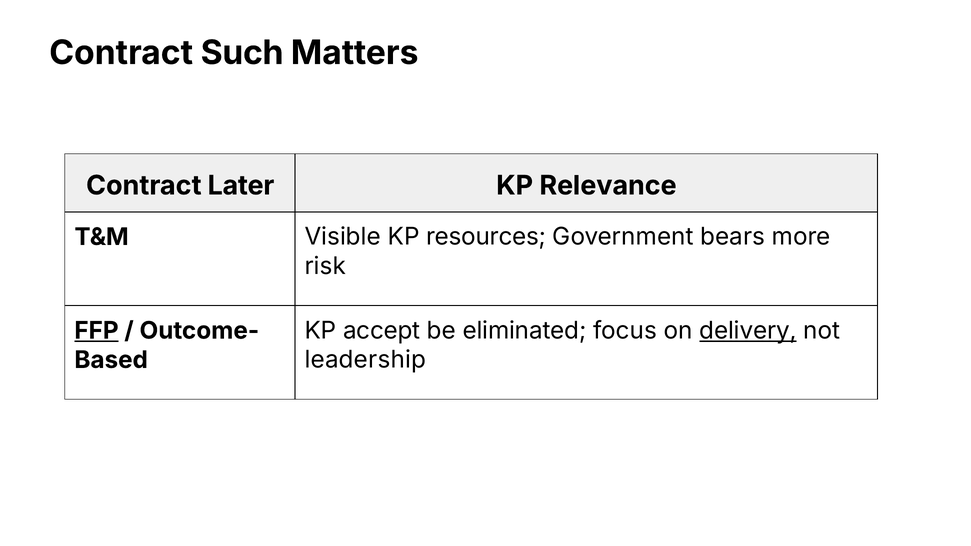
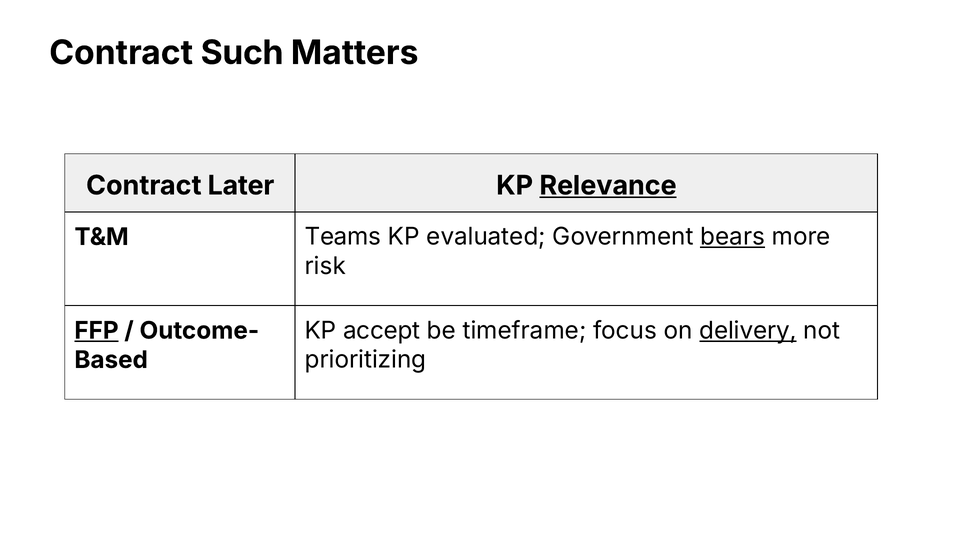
Relevance underline: none -> present
Visible: Visible -> Teams
resources: resources -> evaluated
bears underline: none -> present
eliminated: eliminated -> timeframe
leadership: leadership -> prioritizing
